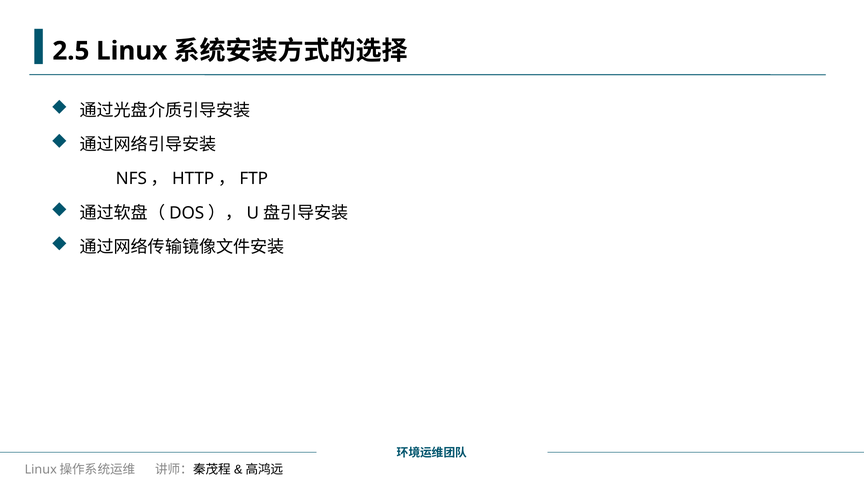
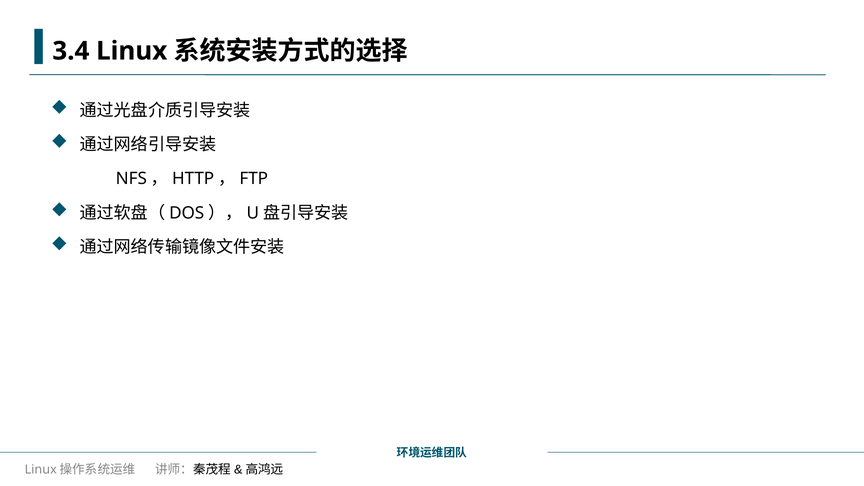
2.5: 2.5 -> 3.4
